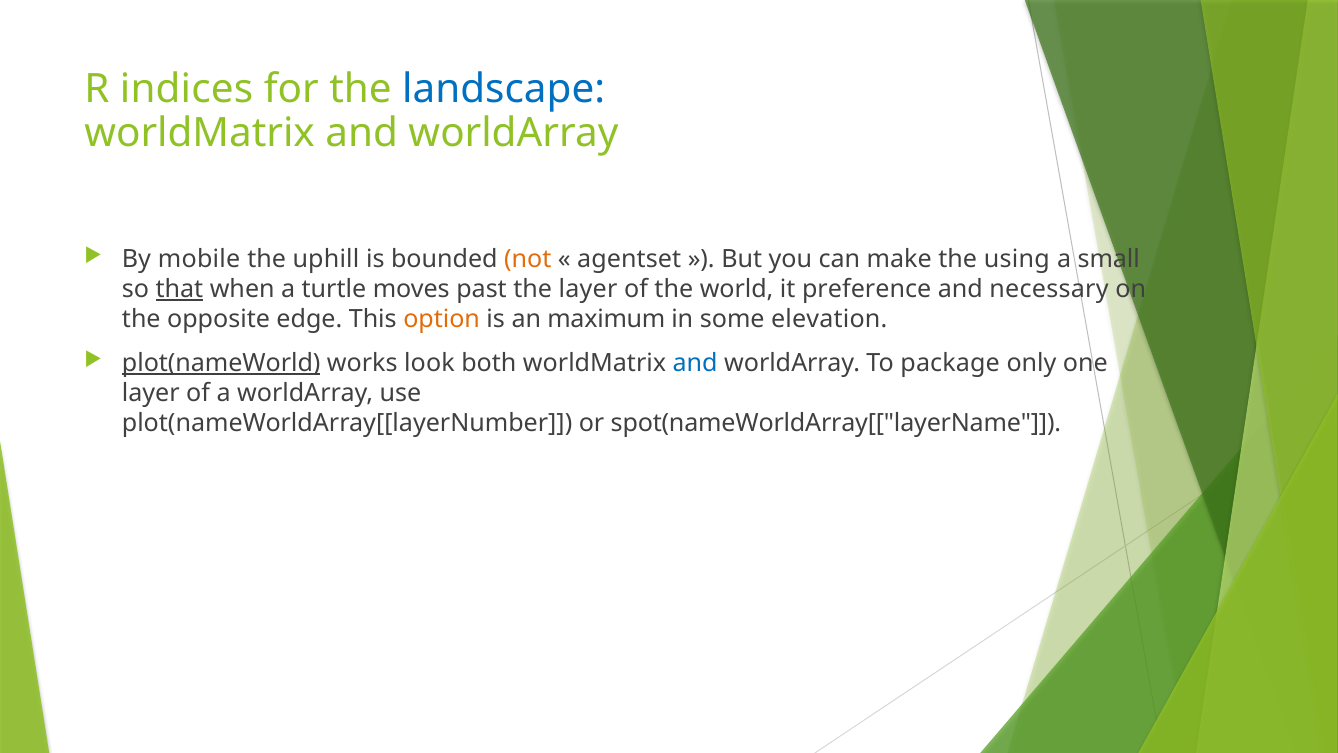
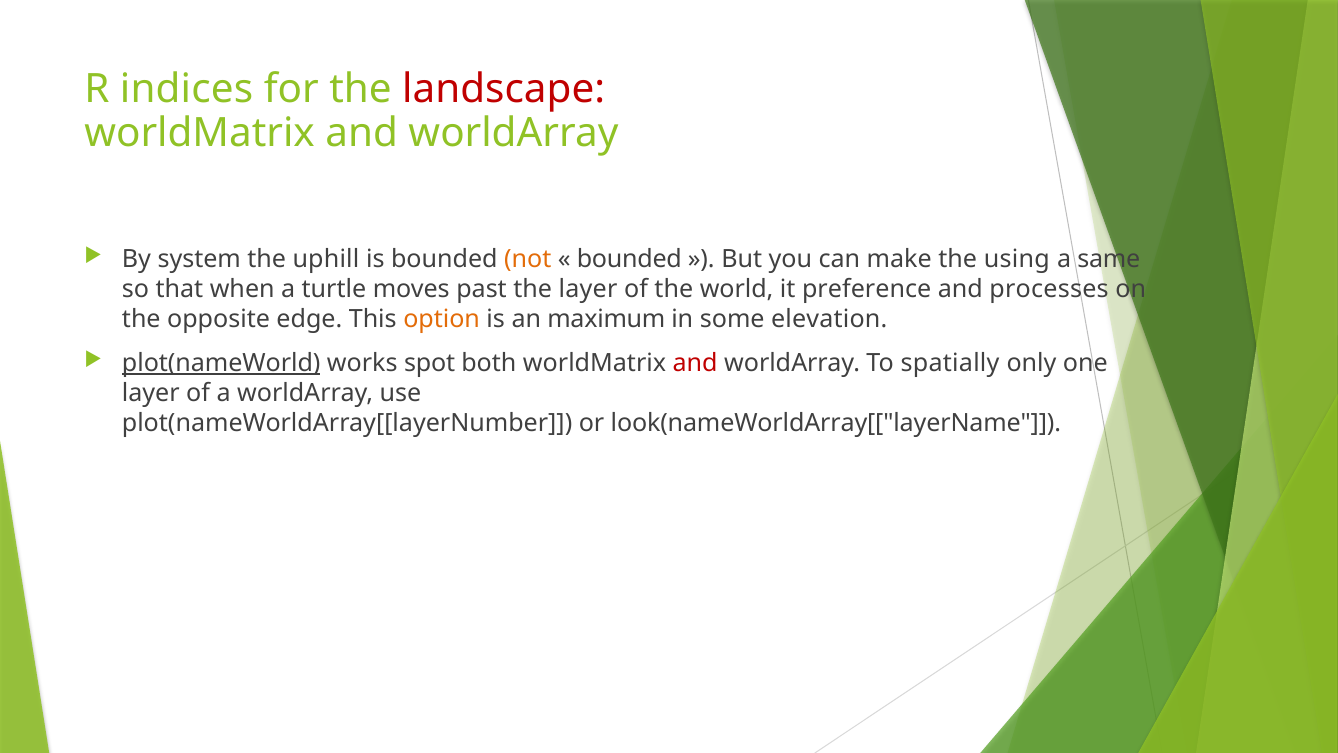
landscape colour: blue -> red
mobile: mobile -> system
agentset at (629, 259): agentset -> bounded
small: small -> same
that underline: present -> none
necessary: necessary -> processes
look: look -> spot
and at (695, 363) colour: blue -> red
package: package -> spatially
spot(nameWorldArray[["layerName: spot(nameWorldArray[["layerName -> look(nameWorldArray[["layerName
